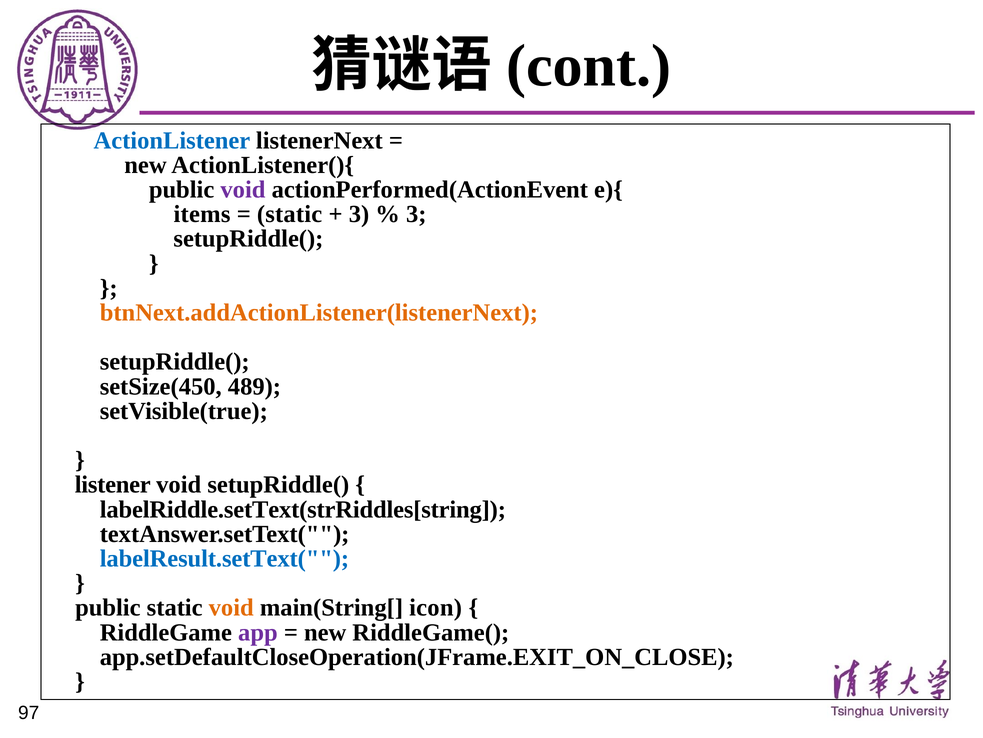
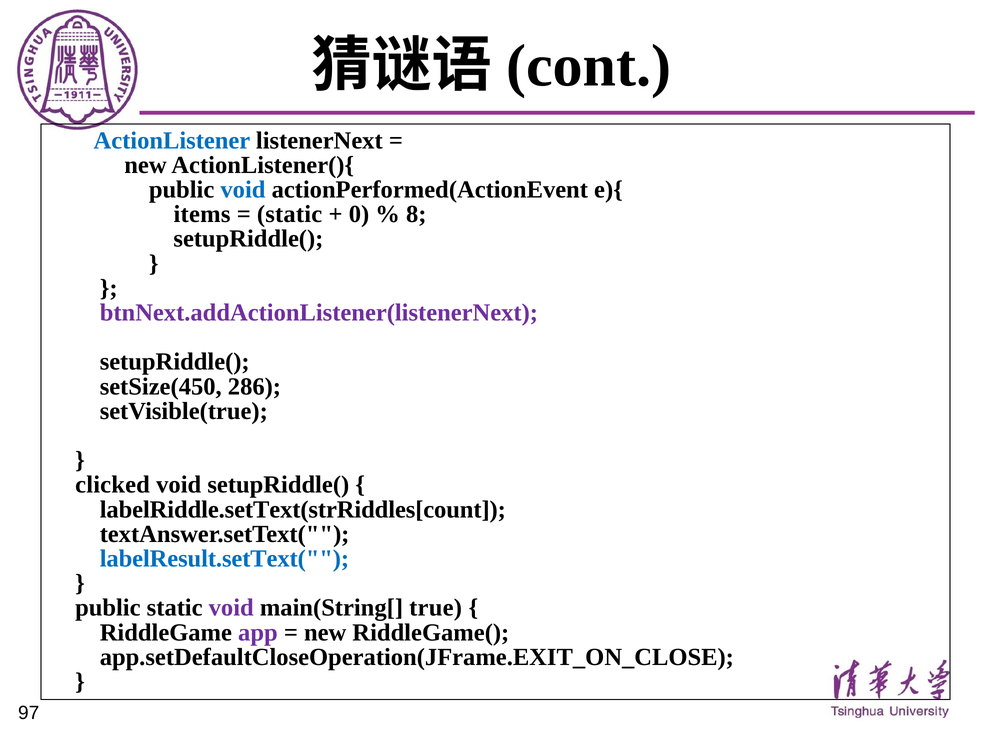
void at (243, 189) colour: purple -> blue
3 at (359, 214): 3 -> 0
3 at (416, 214): 3 -> 8
btnNext.addActionListener(listenerNext colour: orange -> purple
489: 489 -> 286
listener: listener -> clicked
labelRiddle.setText(strRiddles[string: labelRiddle.setText(strRiddles[string -> labelRiddle.setText(strRiddles[count
void at (231, 607) colour: orange -> purple
icon: icon -> true
